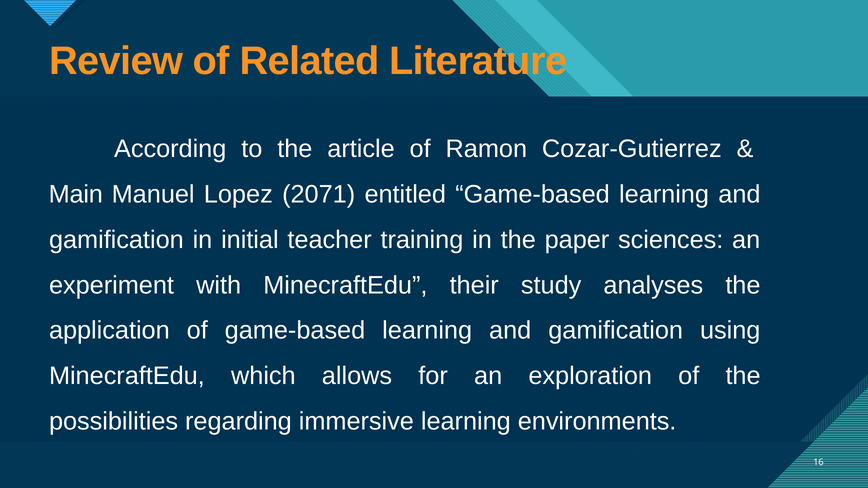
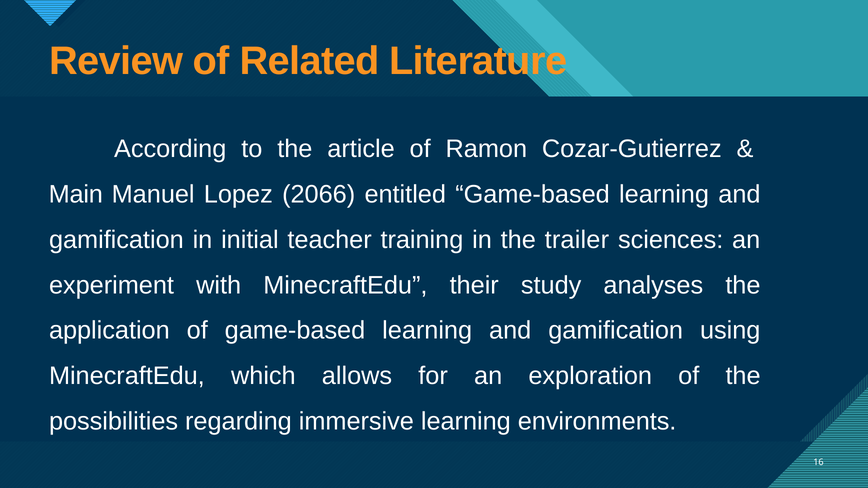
2071: 2071 -> 2066
paper: paper -> trailer
